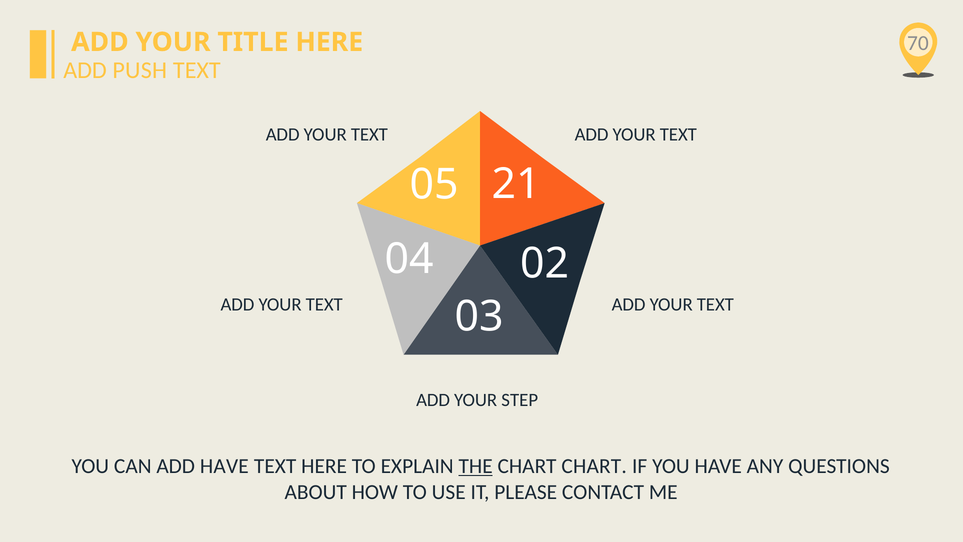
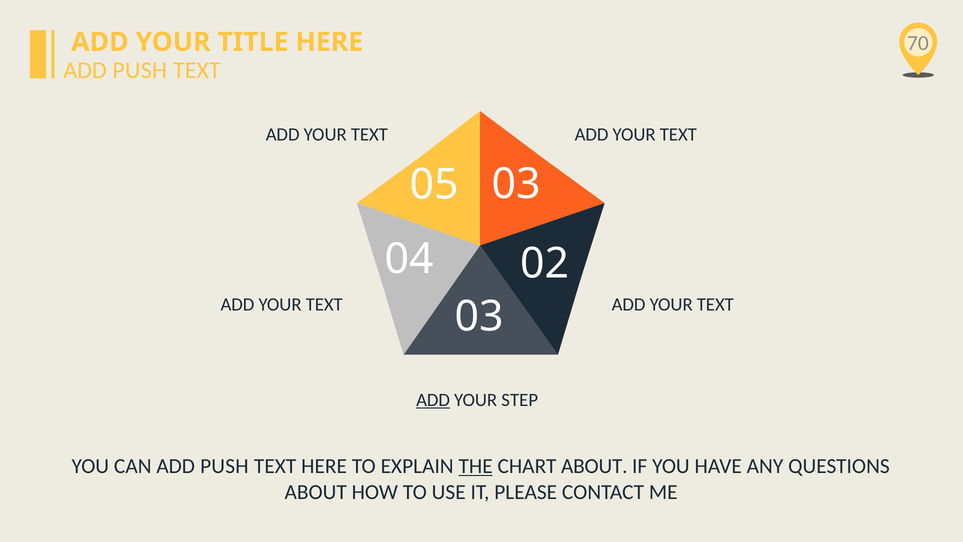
05 21: 21 -> 03
ADD at (433, 400) underline: none -> present
CAN ADD HAVE: HAVE -> PUSH
CHART CHART: CHART -> ABOUT
